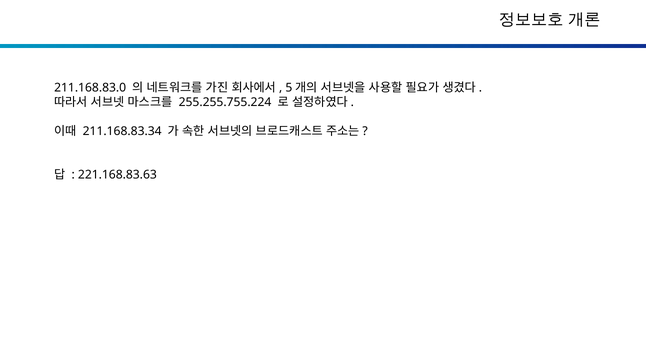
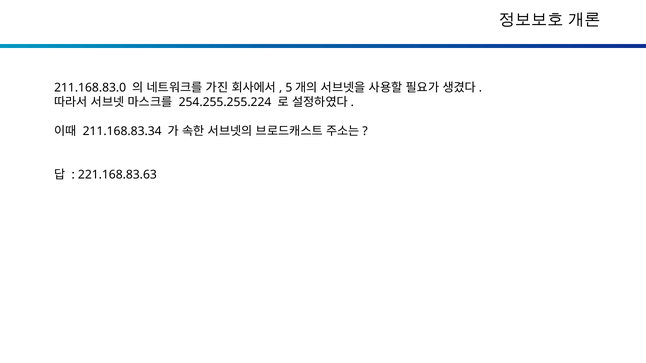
255.255.755.224: 255.255.755.224 -> 254.255.255.224
